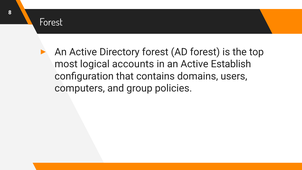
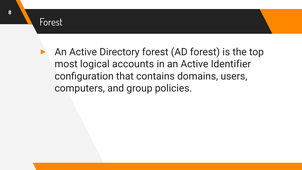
Establish: Establish -> Identifier
